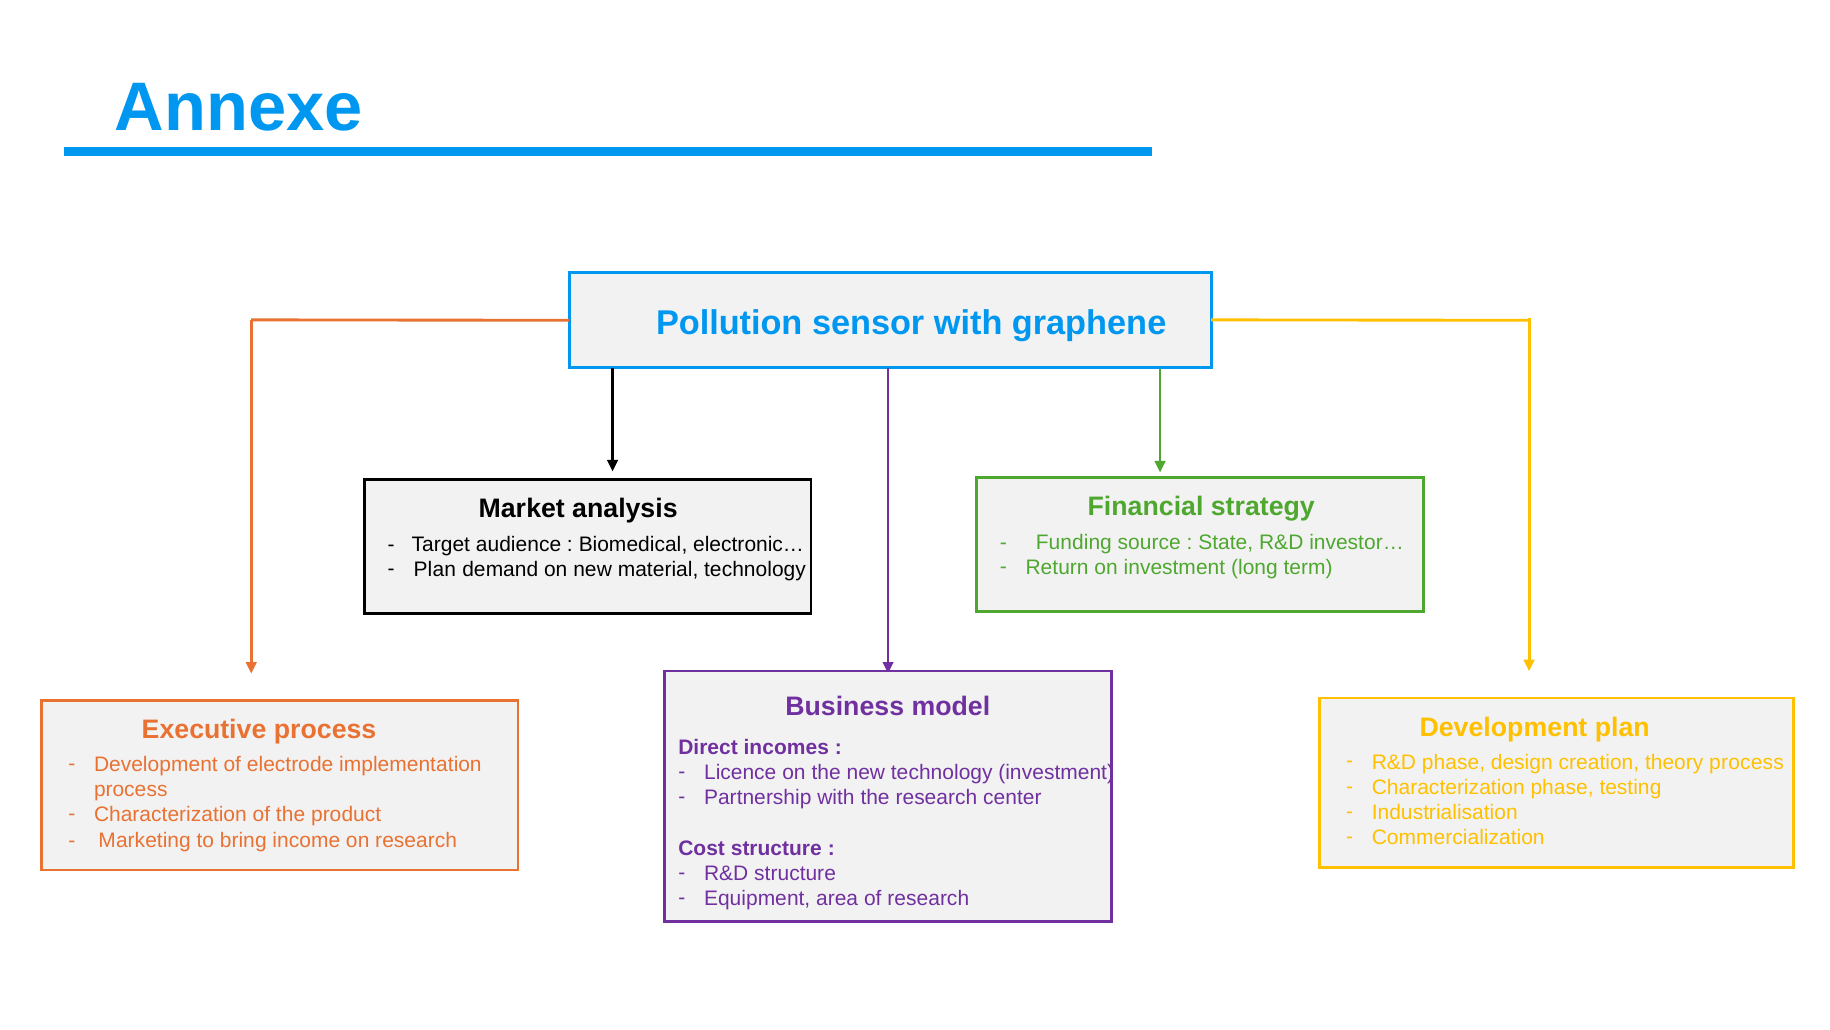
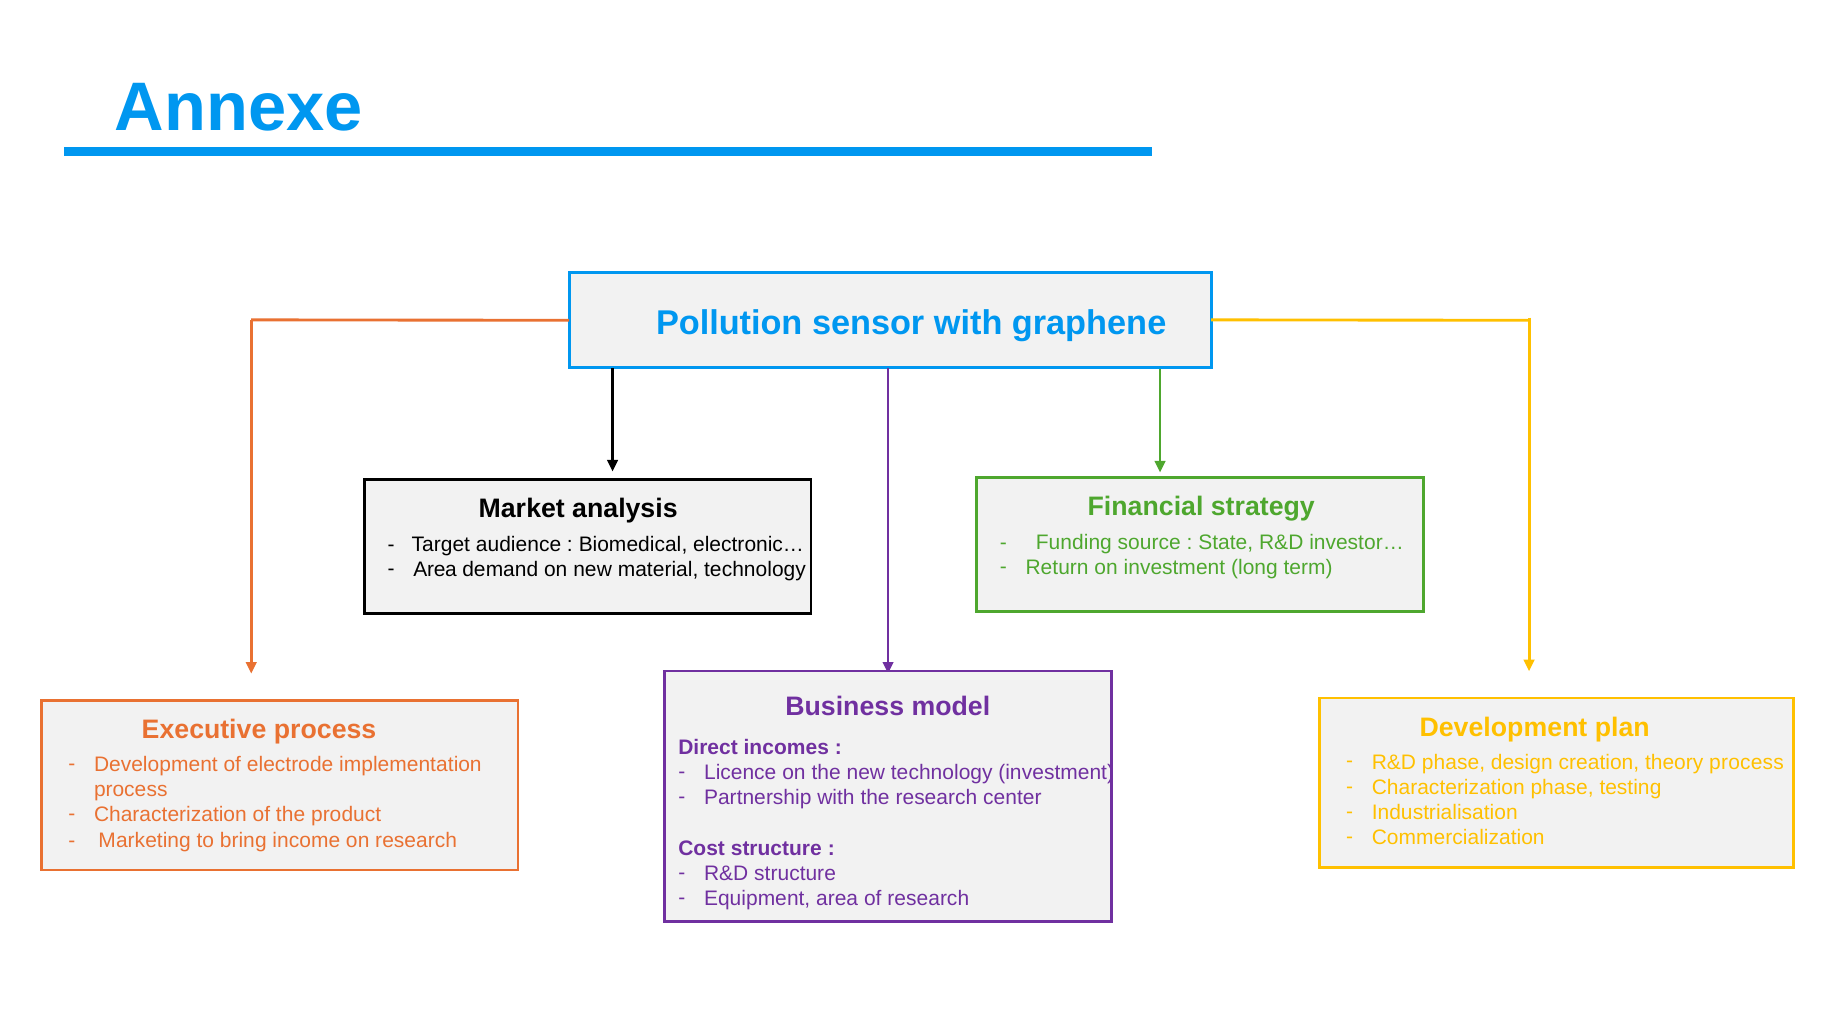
Plan at (435, 570): Plan -> Area
